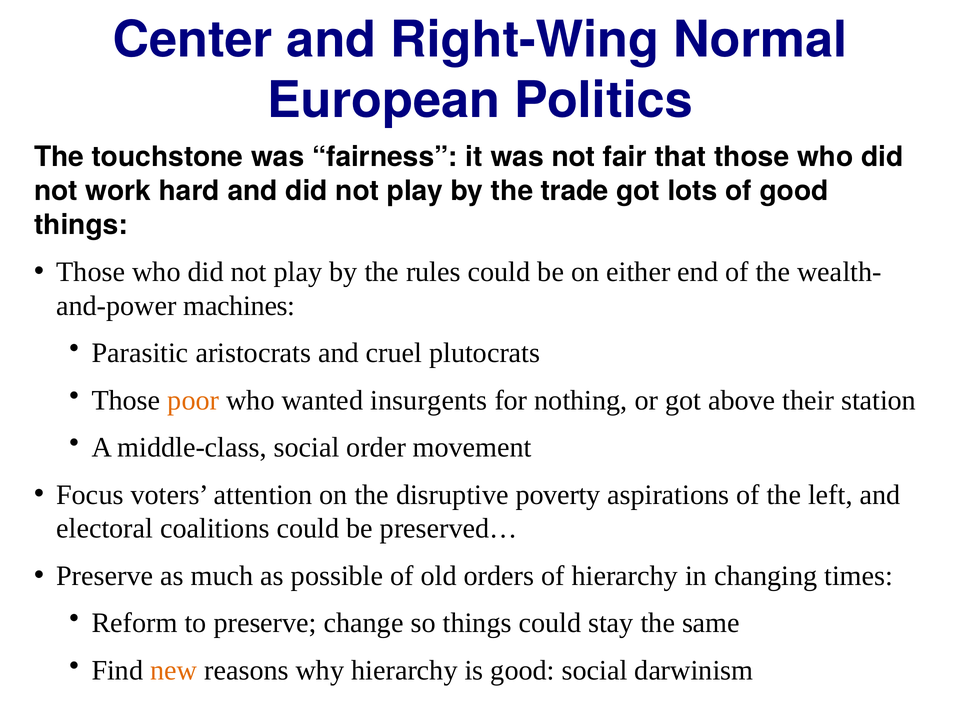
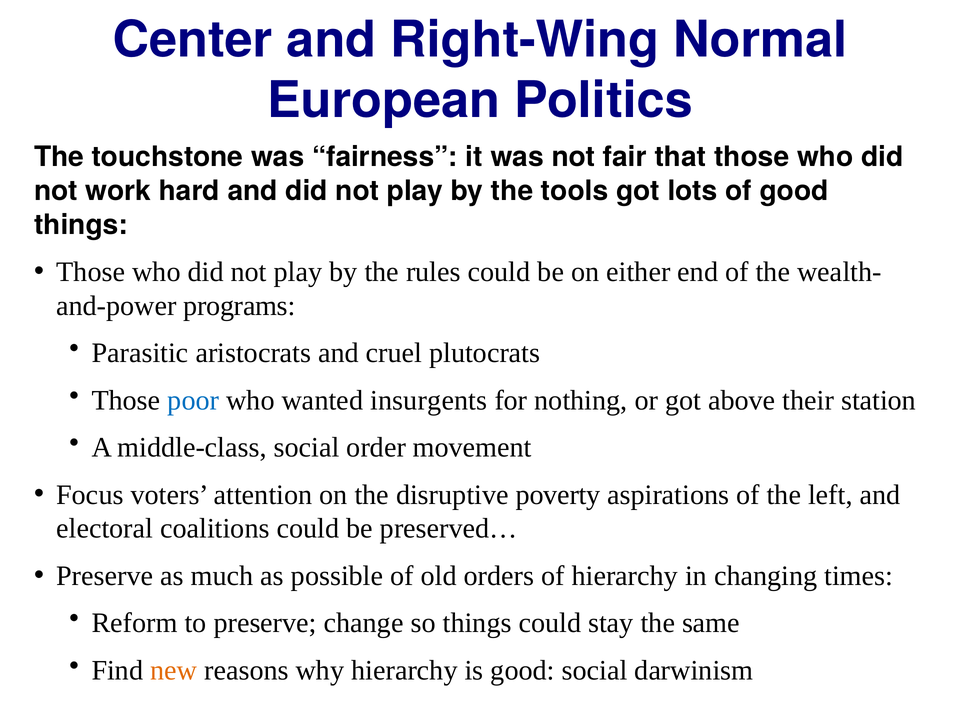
trade: trade -> tools
machines: machines -> programs
poor colour: orange -> blue
